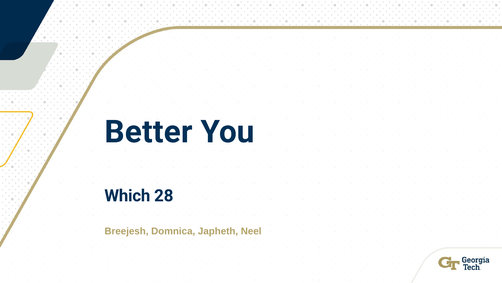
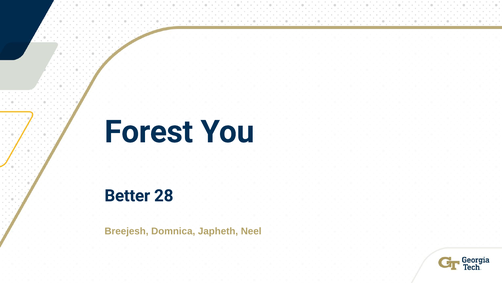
Better: Better -> Forest
Which: Which -> Better
